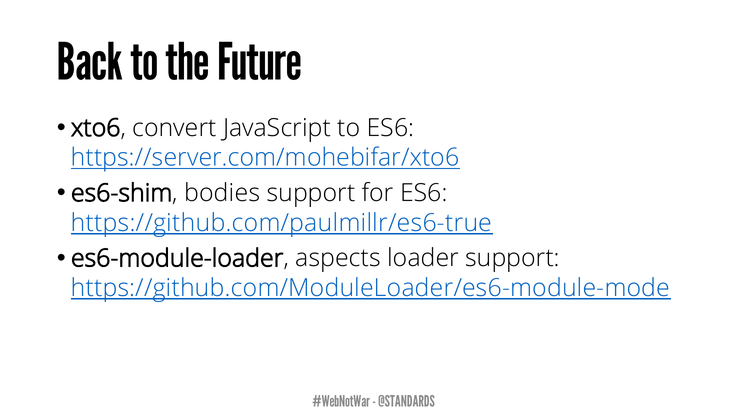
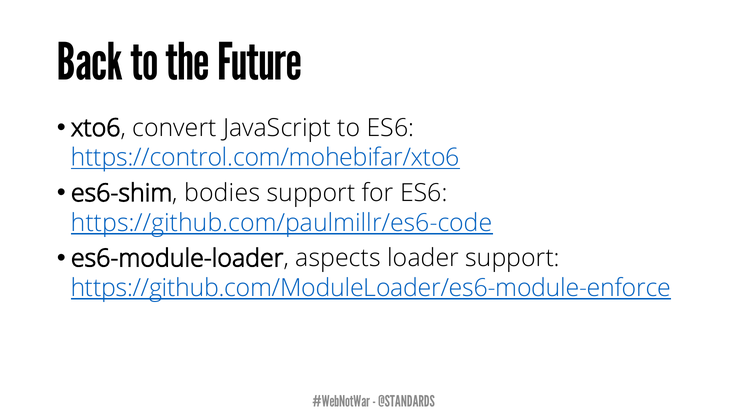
https://server.com/mohebifar/xto6: https://server.com/mohebifar/xto6 -> https://control.com/mohebifar/xto6
https://github.com/paulmillr/es6-true: https://github.com/paulmillr/es6-true -> https://github.com/paulmillr/es6-code
https://github.com/ModuleLoader/es6-module-mode: https://github.com/ModuleLoader/es6-module-mode -> https://github.com/ModuleLoader/es6-module-enforce
